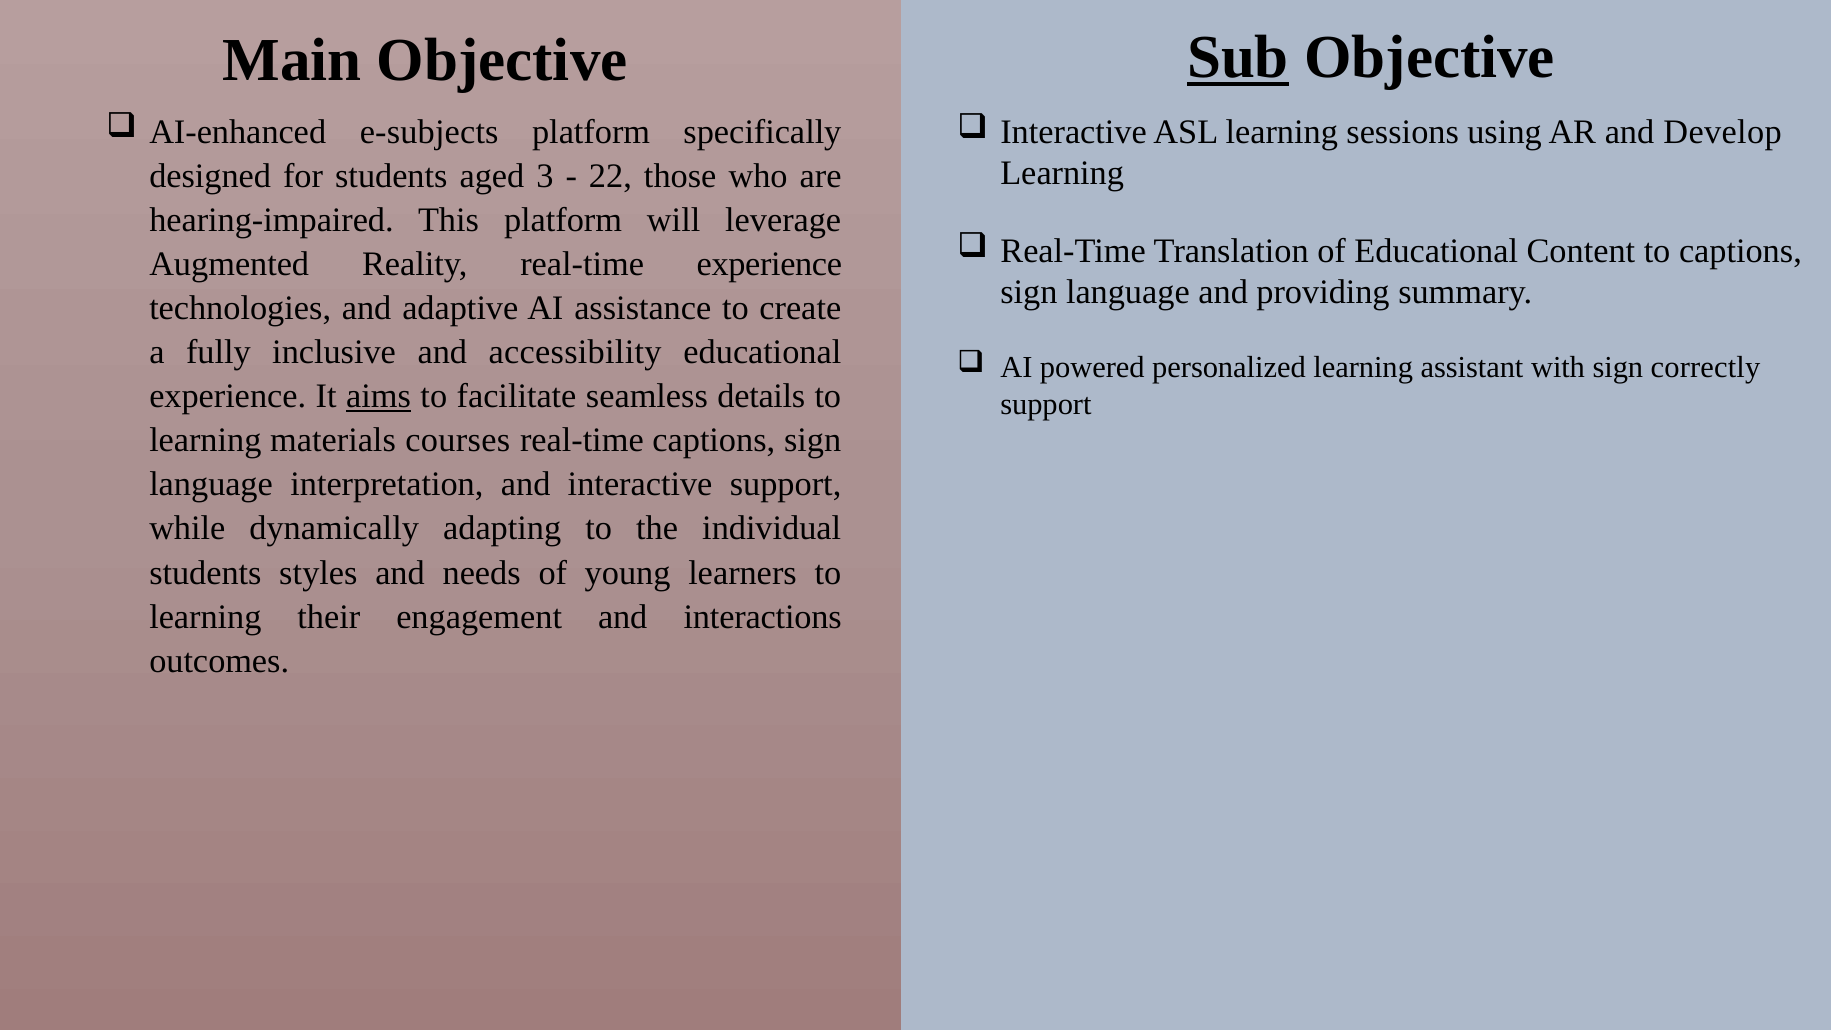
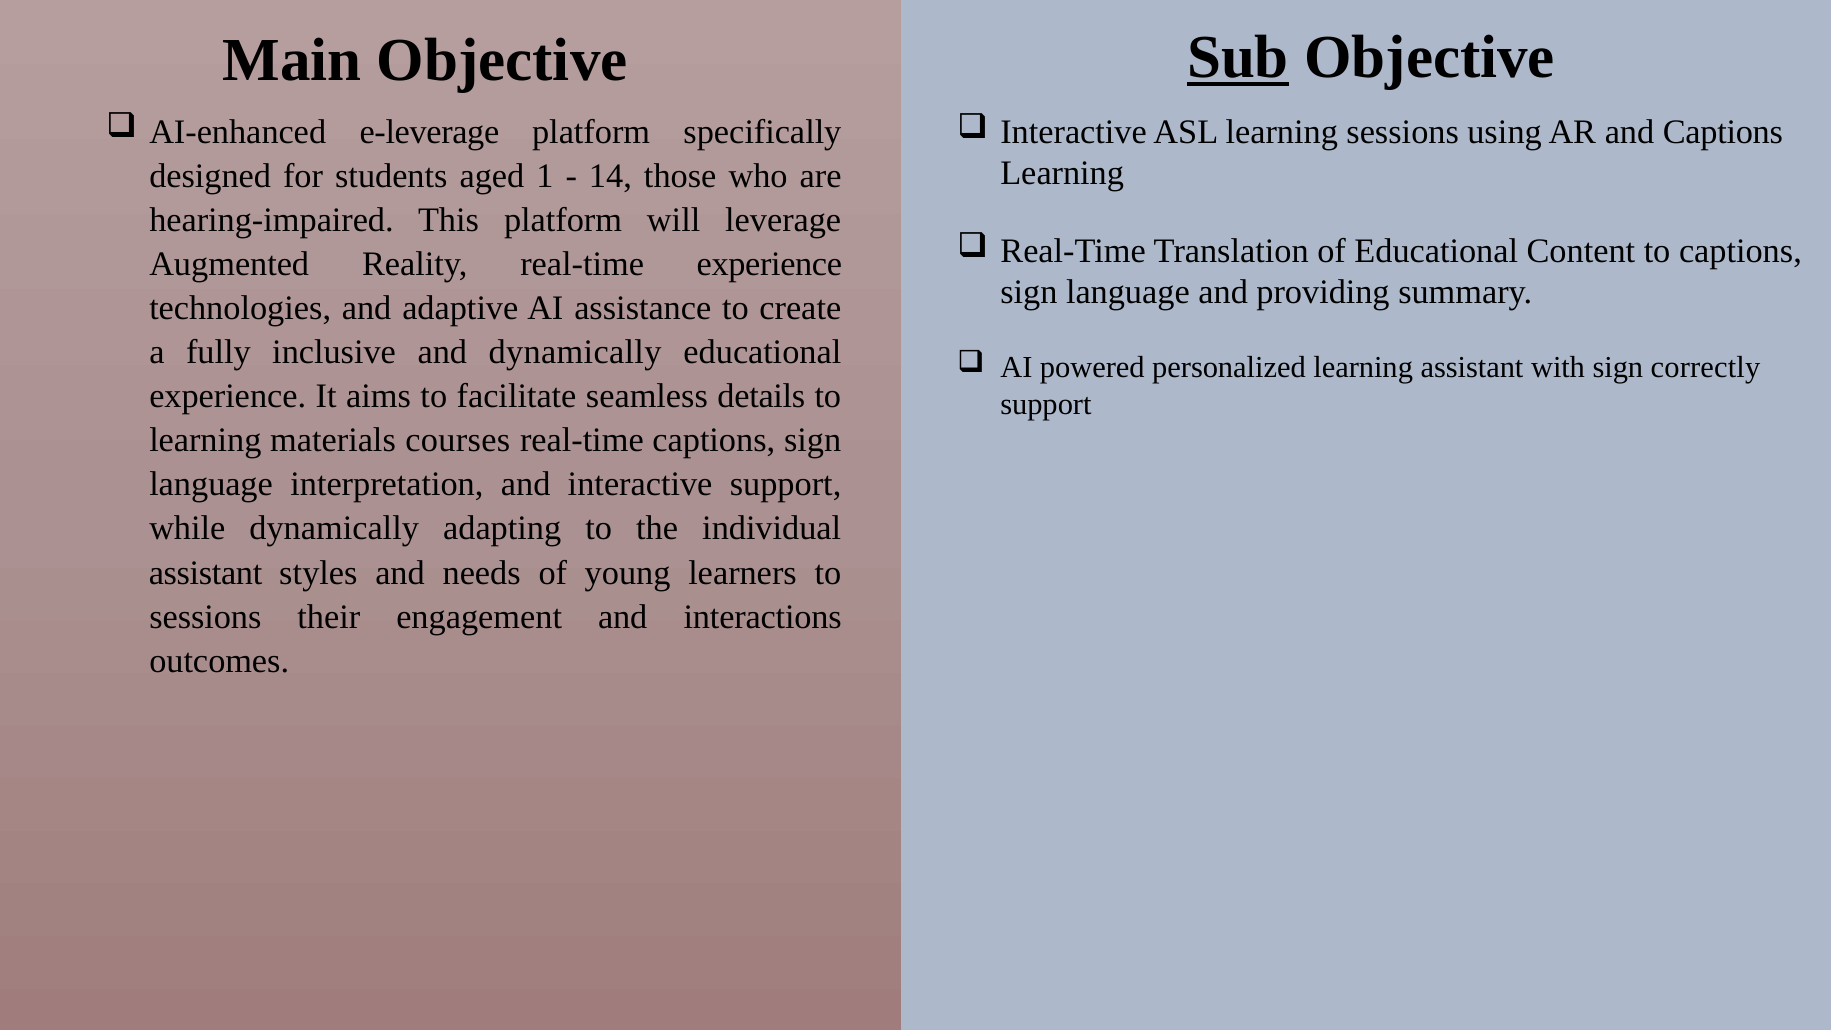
e-subjects: e-subjects -> e-leverage
and Develop: Develop -> Captions
3: 3 -> 1
22: 22 -> 14
and accessibility: accessibility -> dynamically
aims underline: present -> none
students at (205, 573): students -> assistant
learning at (205, 617): learning -> sessions
